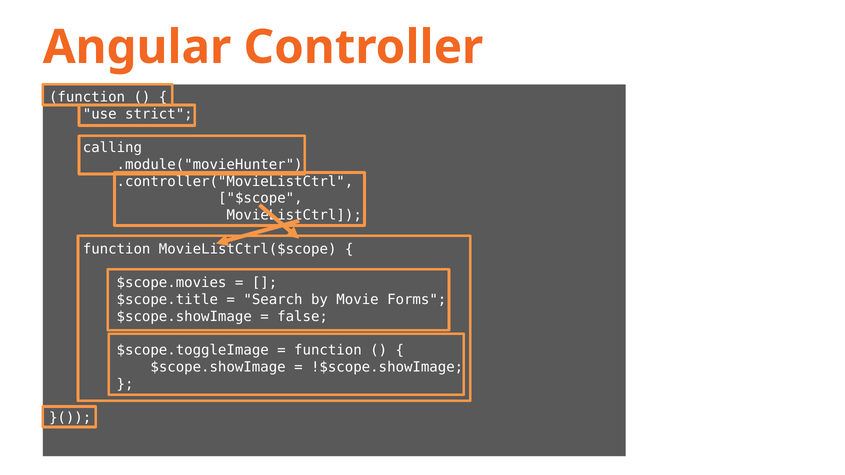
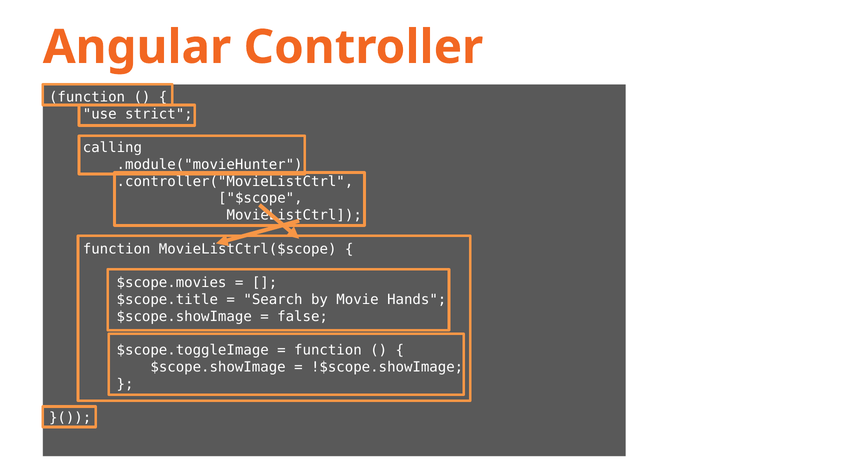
Forms: Forms -> Hands
